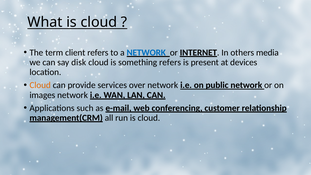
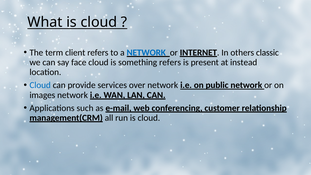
media: media -> classic
disk: disk -> face
devices: devices -> instead
Cloud at (40, 85) colour: orange -> blue
